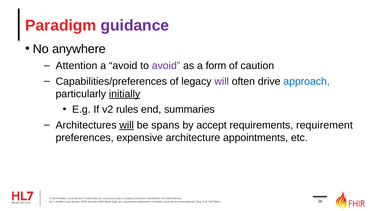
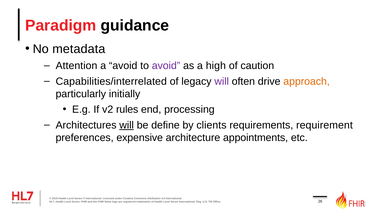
guidance colour: purple -> black
anywhere: anywhere -> metadata
form: form -> high
Capabilities/preferences: Capabilities/preferences -> Capabilities/interrelated
approach colour: blue -> orange
initially underline: present -> none
summaries: summaries -> processing
spans: spans -> define
accept: accept -> clients
